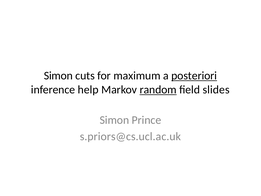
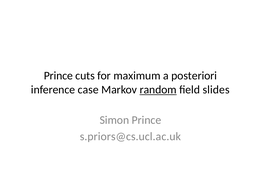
Simon at (58, 76): Simon -> Prince
posteriori underline: present -> none
help: help -> case
